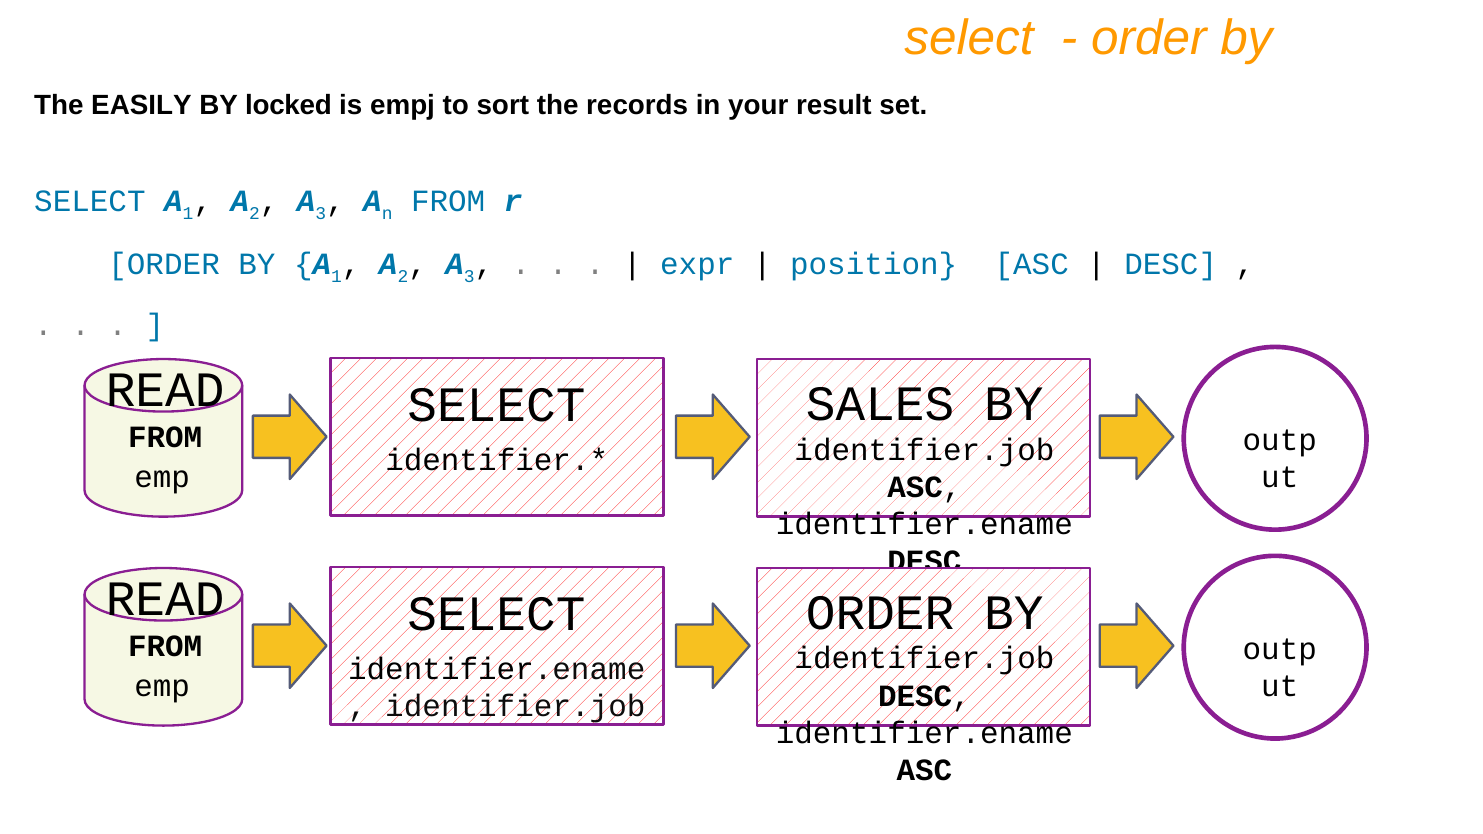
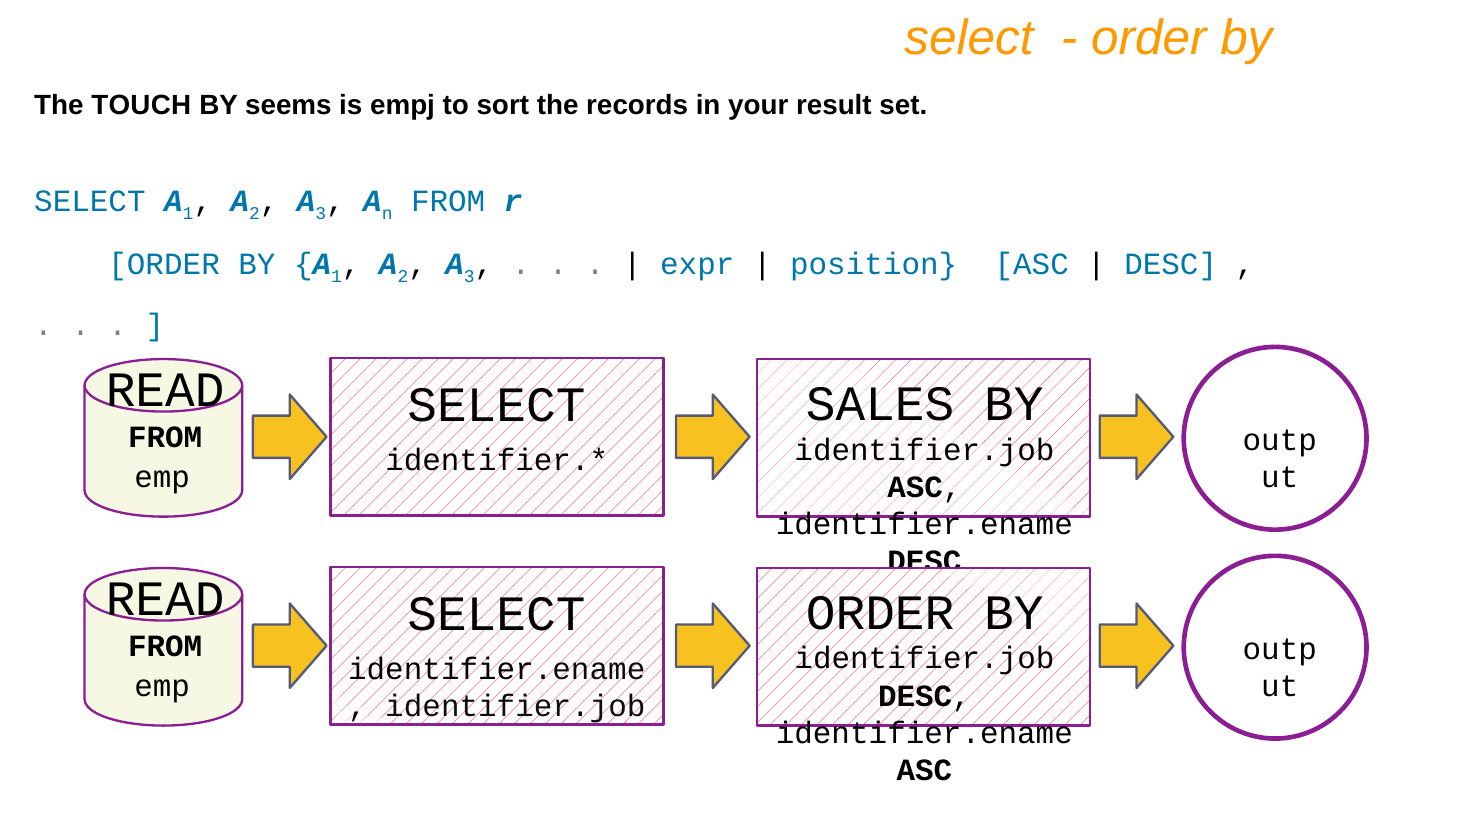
EASILY: EASILY -> TOUCH
locked: locked -> seems
